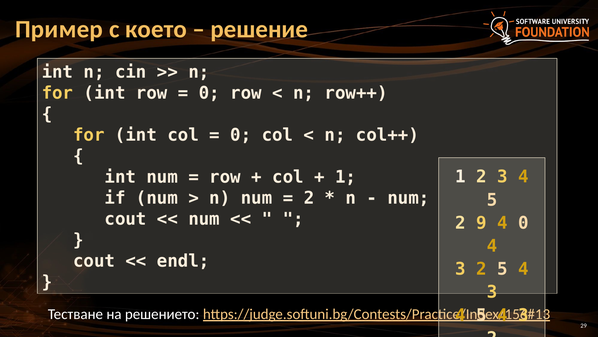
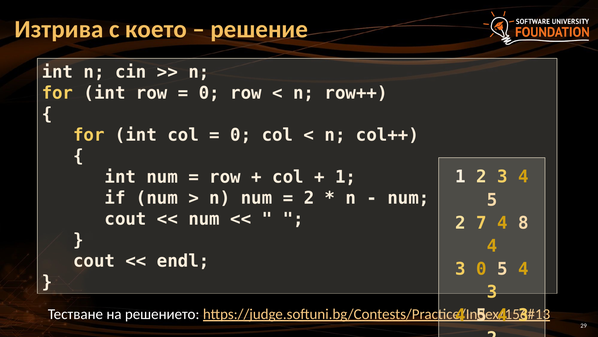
Пример: Пример -> Изтрива
9: 9 -> 7
4 0: 0 -> 8
2 at (481, 269): 2 -> 0
